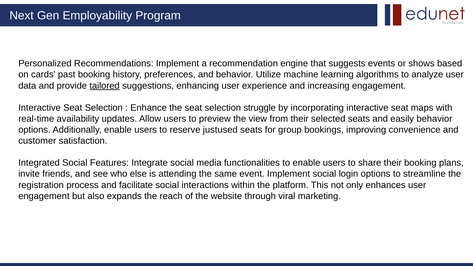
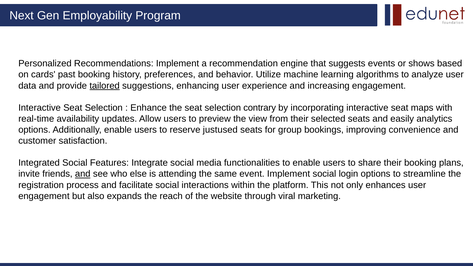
struggle: struggle -> contrary
easily behavior: behavior -> analytics
and at (83, 174) underline: none -> present
